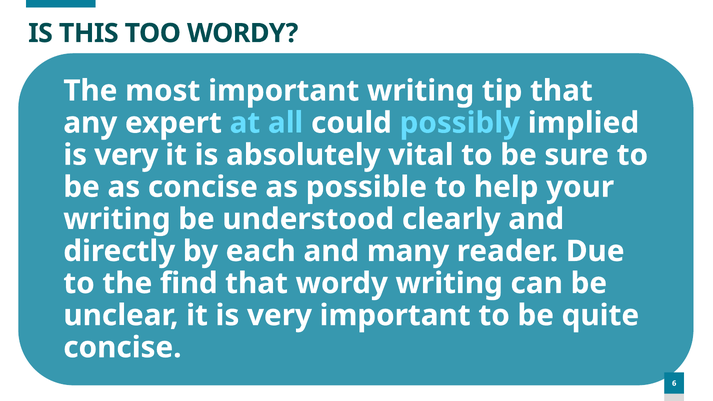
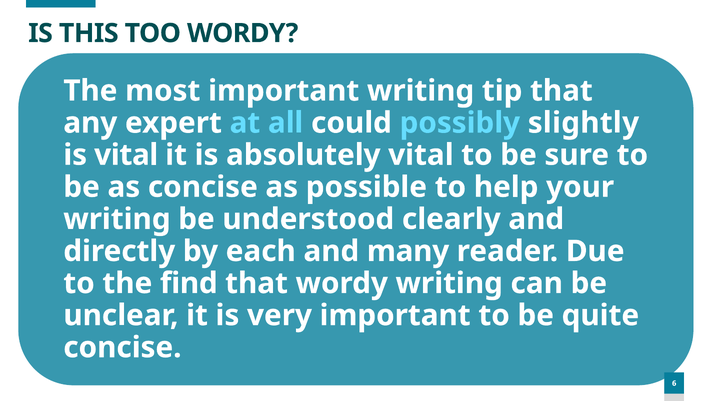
implied: implied -> slightly
very at (126, 155): very -> vital
